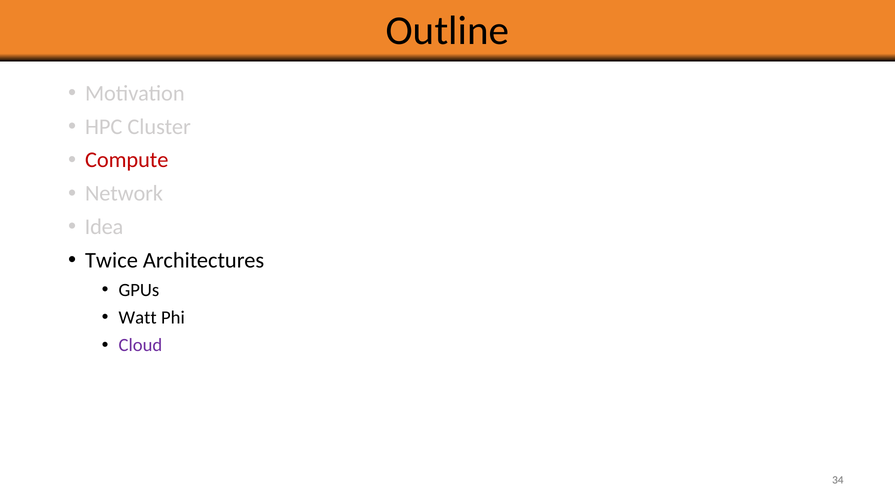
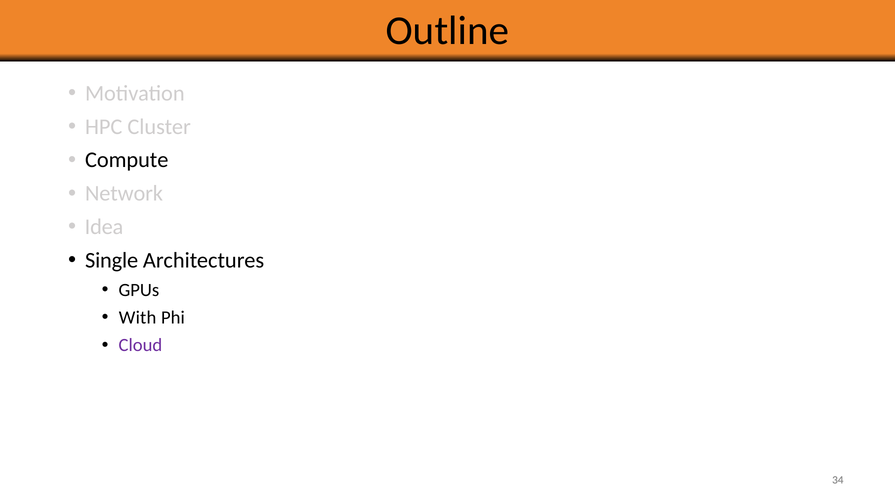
Compute colour: red -> black
Twice: Twice -> Single
Watt: Watt -> With
